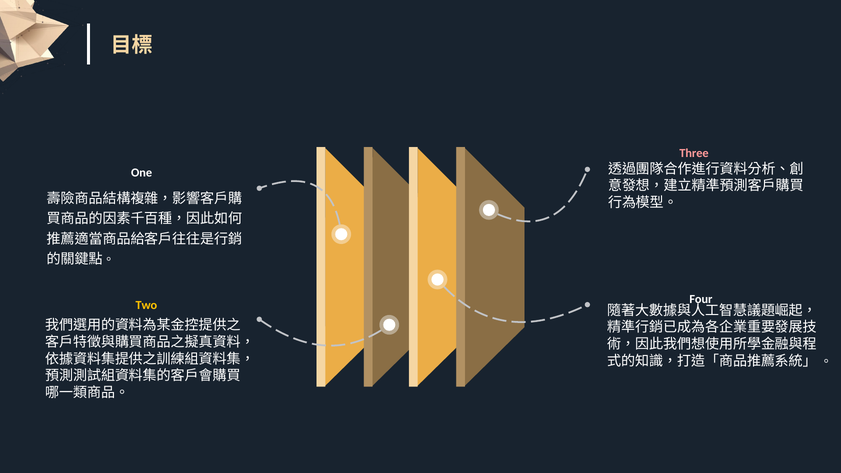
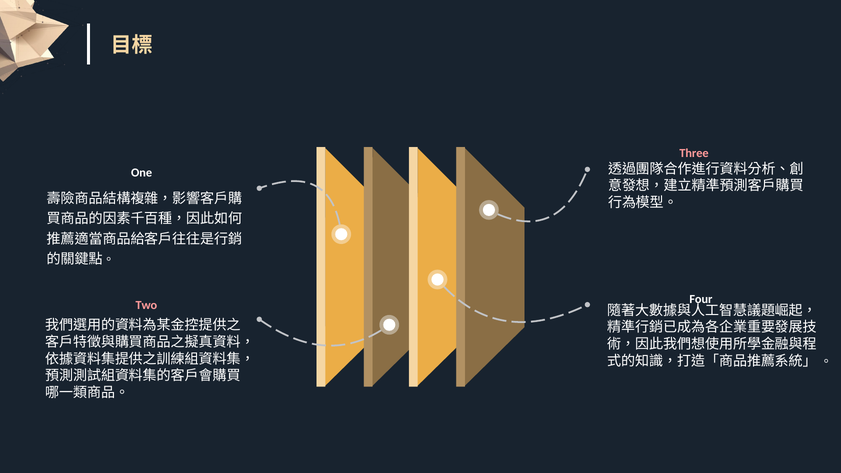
Two colour: yellow -> pink
